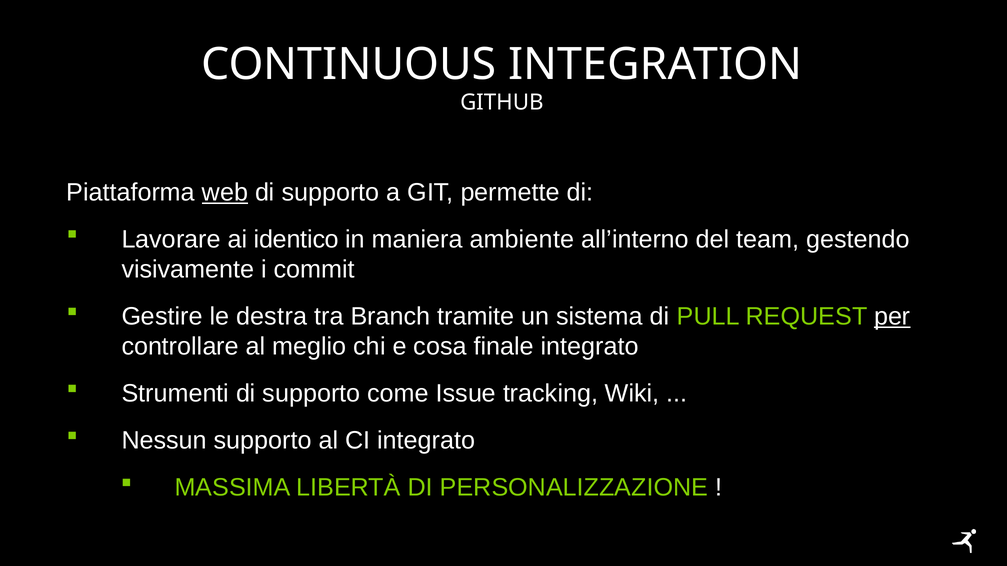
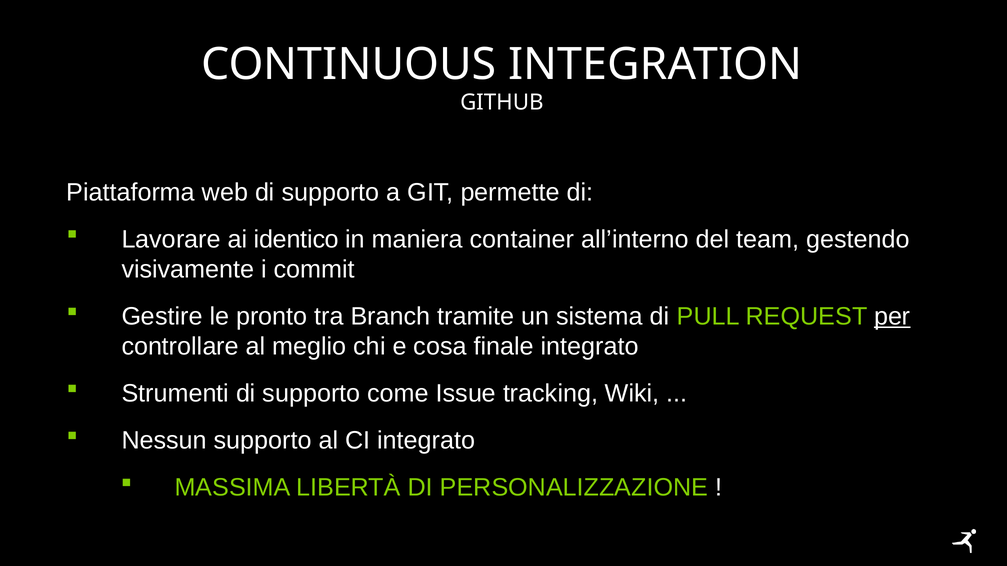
web underline: present -> none
ambiente: ambiente -> container
destra: destra -> pronto
